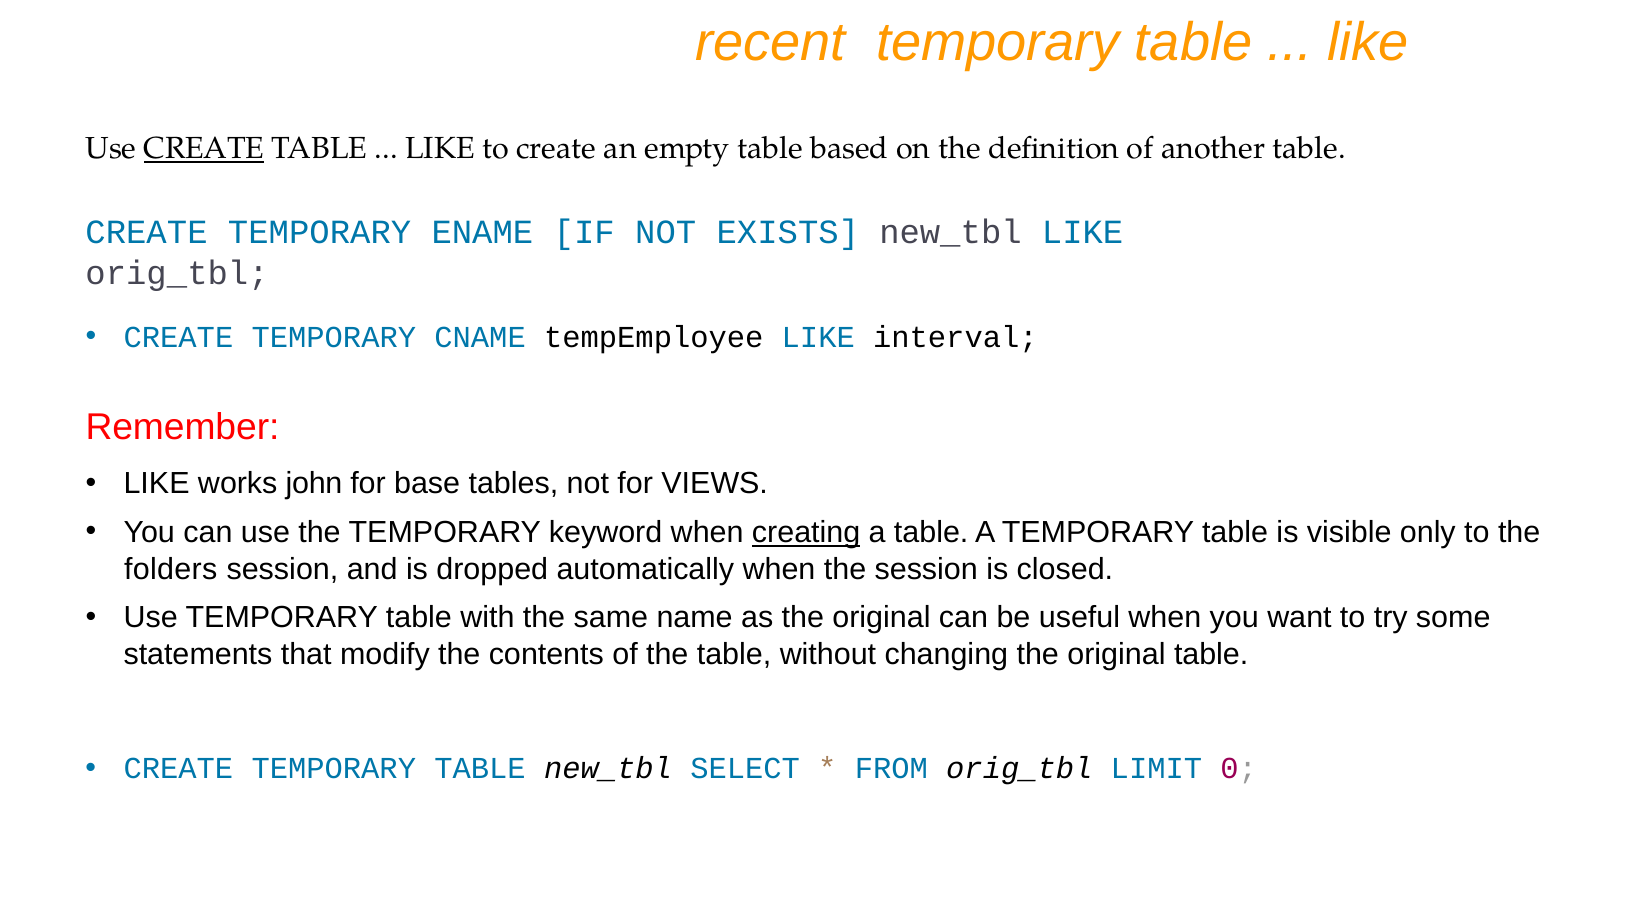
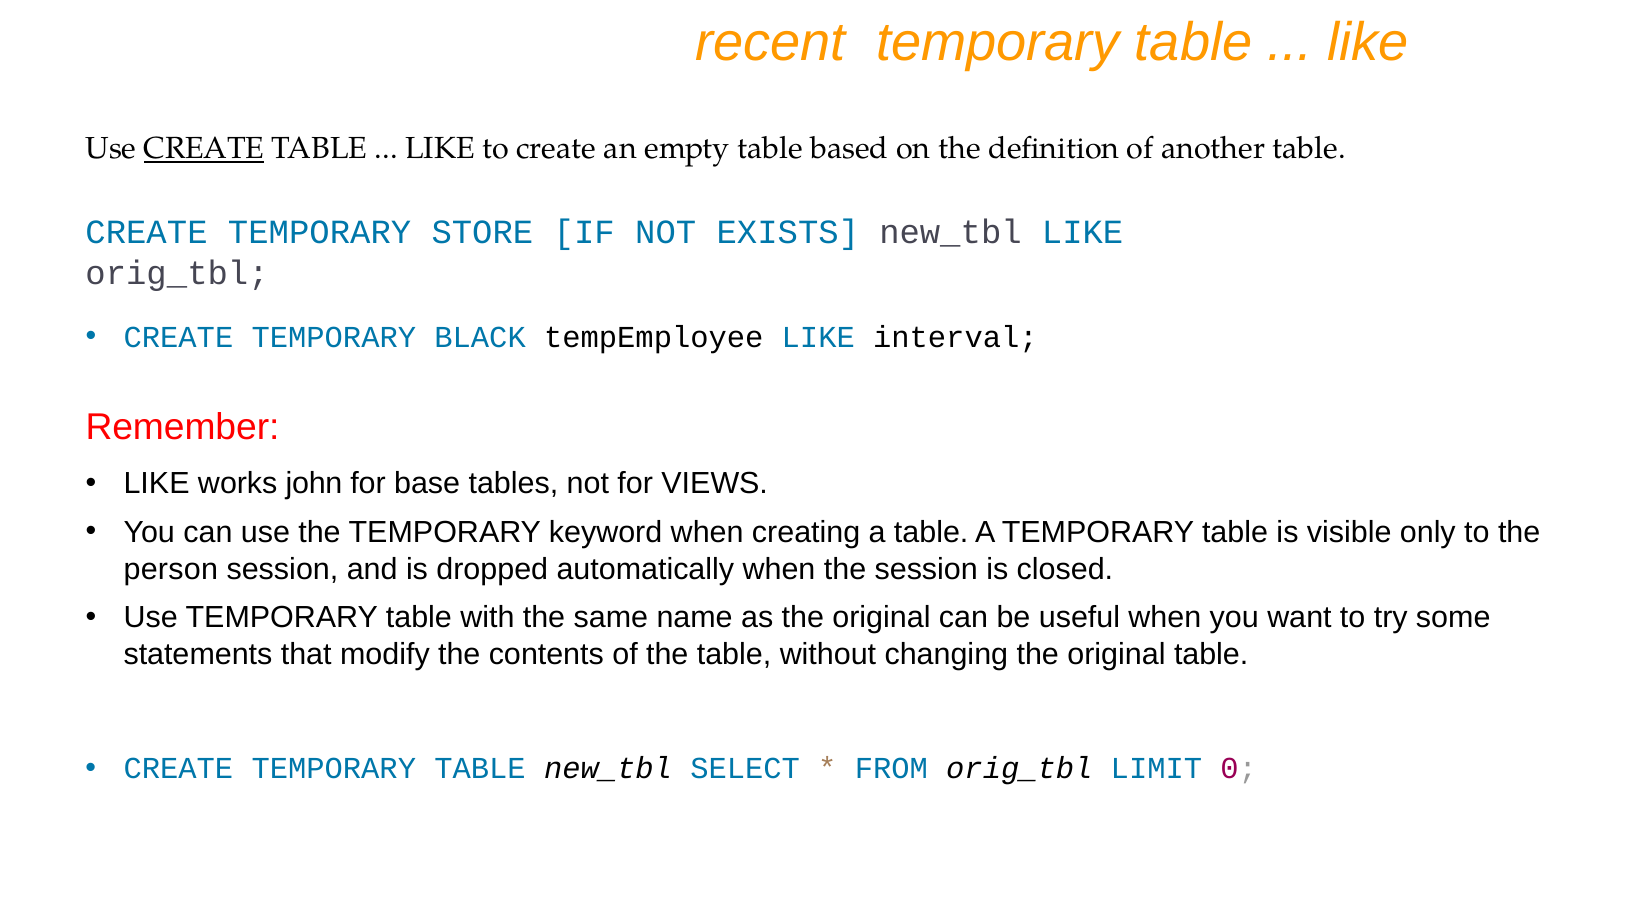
ENAME: ENAME -> STORE
CNAME: CNAME -> BLACK
creating underline: present -> none
folders: folders -> person
